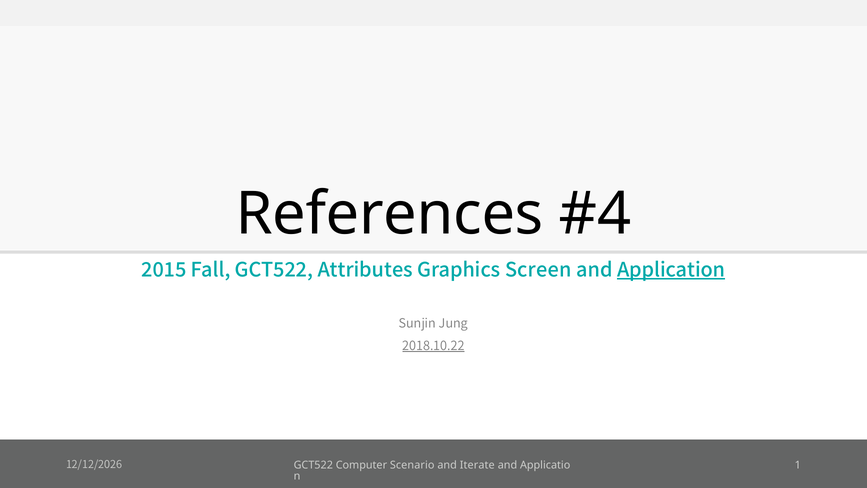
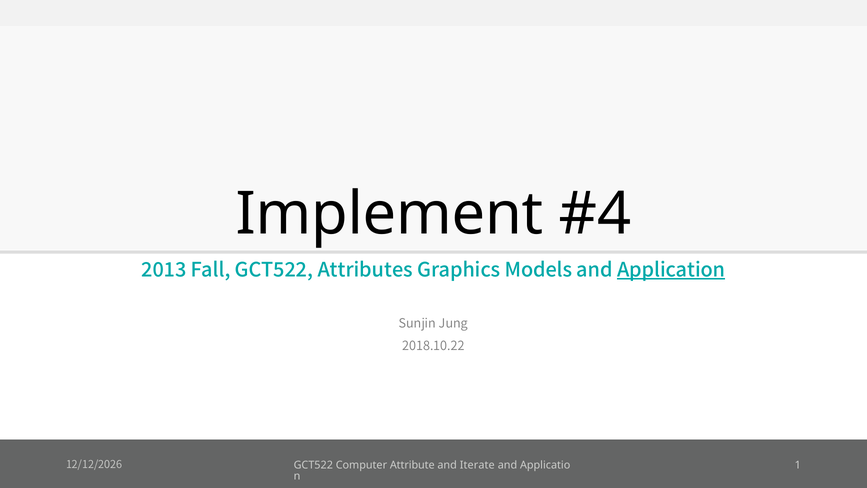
References: References -> Implement
2015: 2015 -> 2013
Screen: Screen -> Models
2018.10.22 underline: present -> none
Scenario: Scenario -> Attribute
